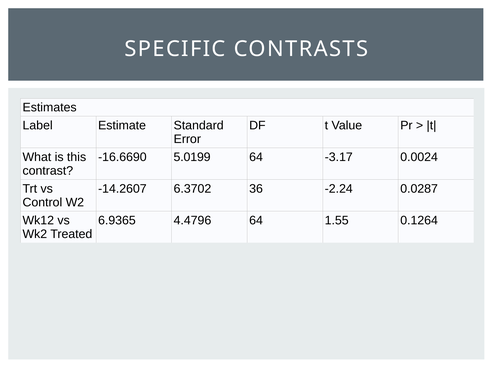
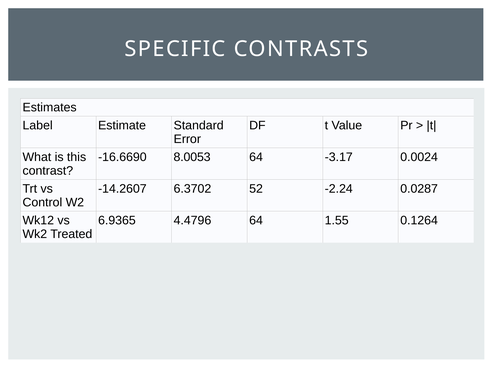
5.0199: 5.0199 -> 8.0053
36: 36 -> 52
